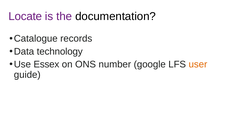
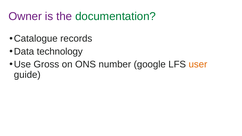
Locate: Locate -> Owner
documentation colour: black -> green
Essex: Essex -> Gross
